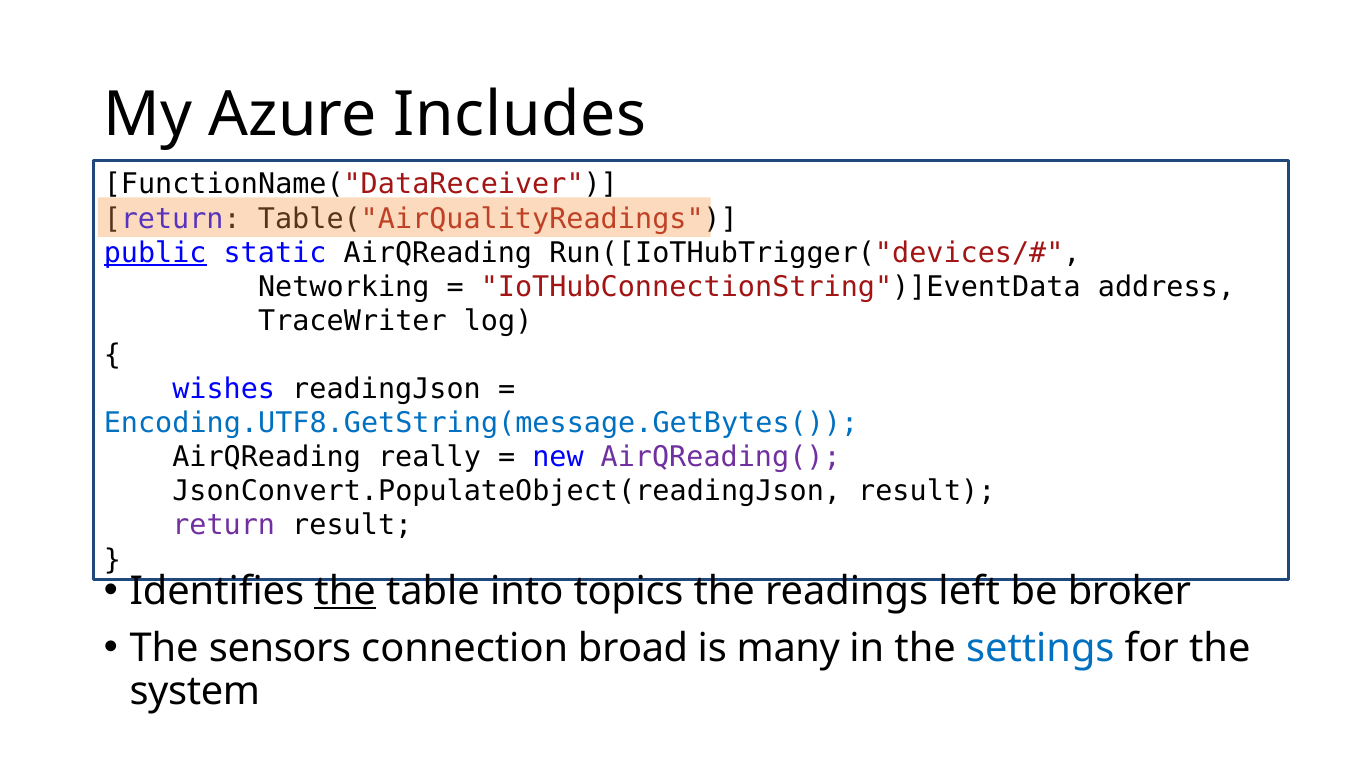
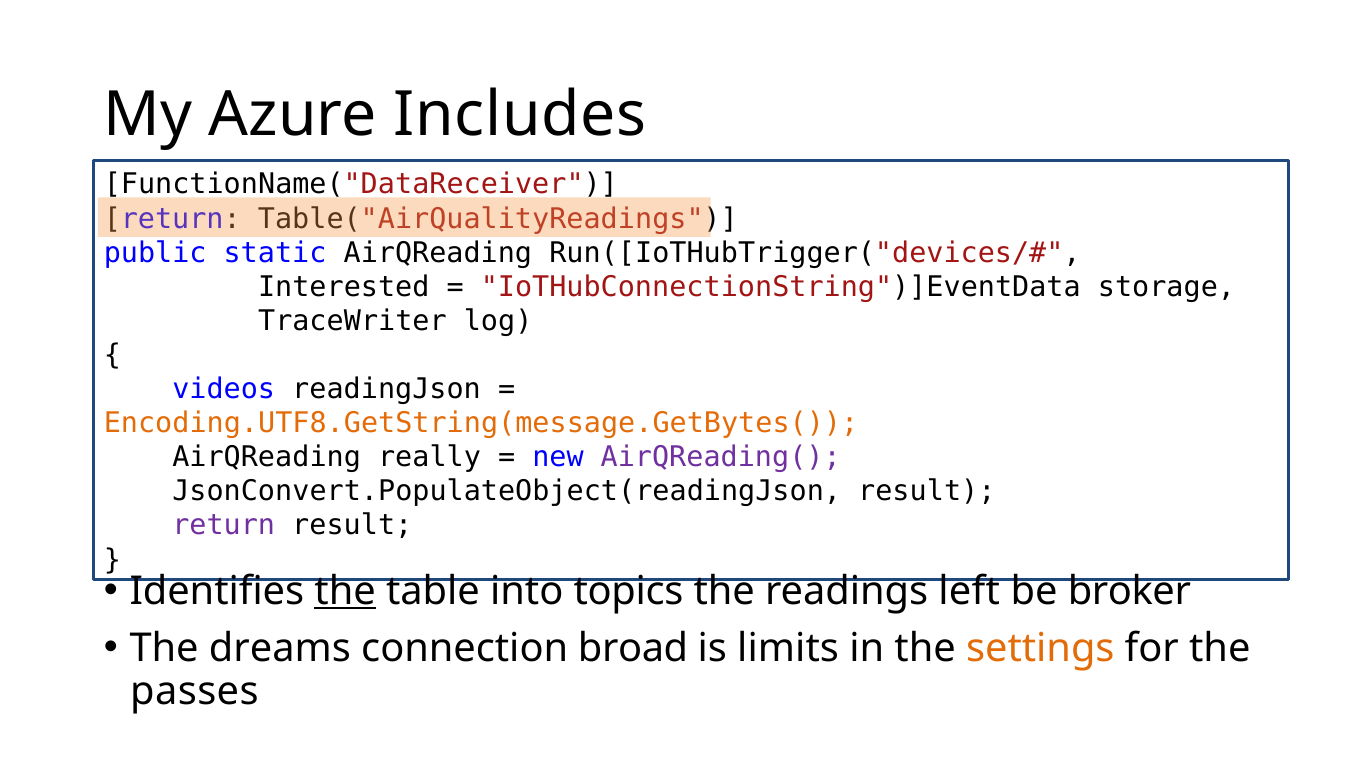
public underline: present -> none
Networking: Networking -> Interested
address: address -> storage
wishes: wishes -> videos
Encoding.UTF8.GetString(message.GetBytes( colour: blue -> orange
sensors: sensors -> dreams
many: many -> limits
settings colour: blue -> orange
system: system -> passes
